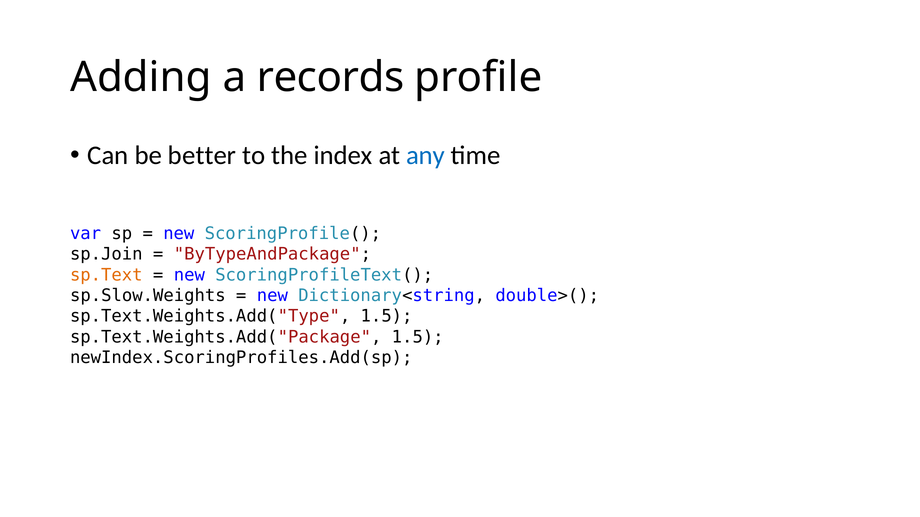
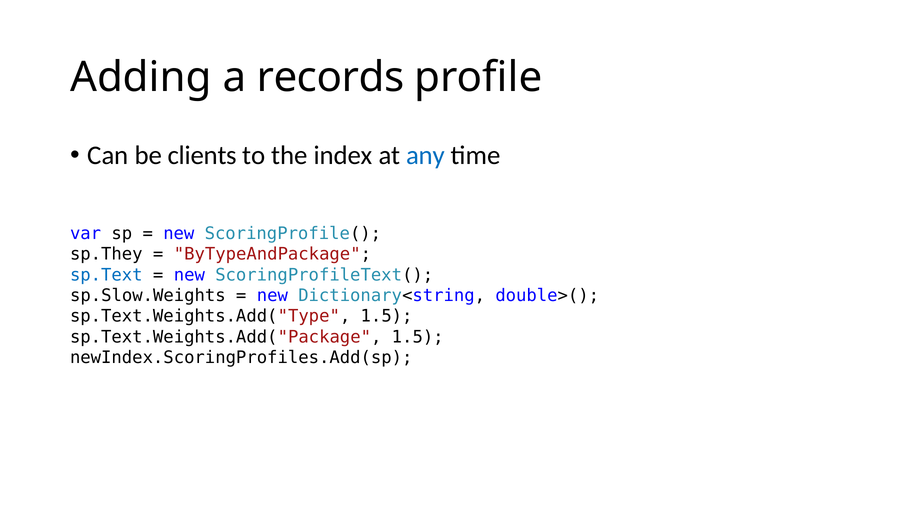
better: better -> clients
sp.Join: sp.Join -> sp.They
sp.Text colour: orange -> blue
